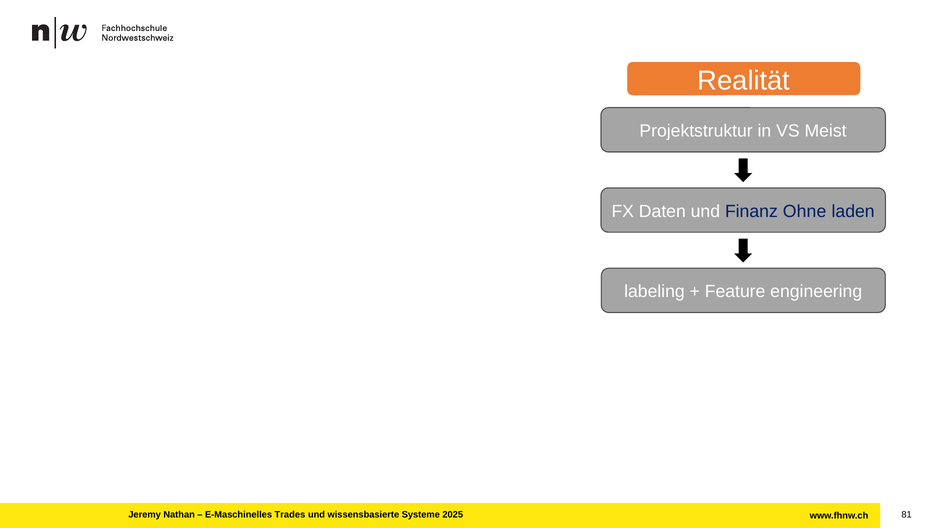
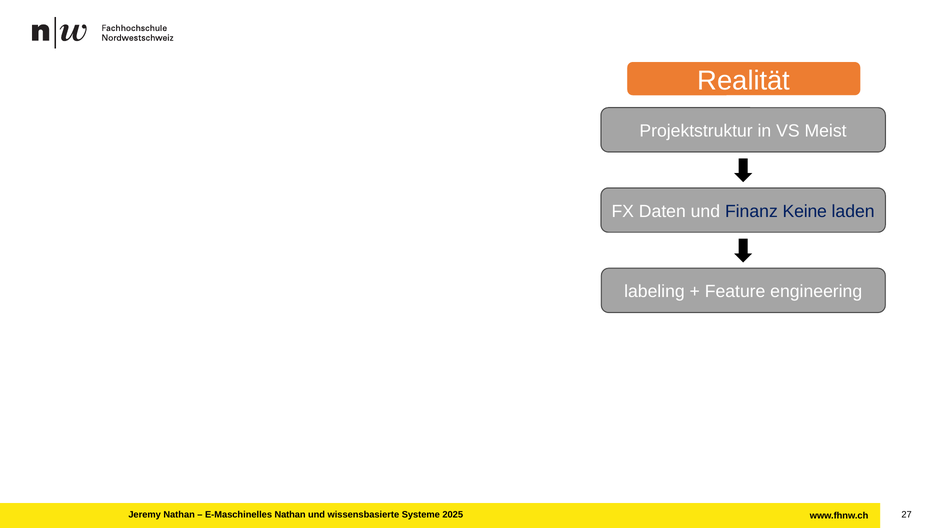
Ohne: Ohne -> Keine
E-Maschinelles Trades: Trades -> Nathan
81: 81 -> 27
